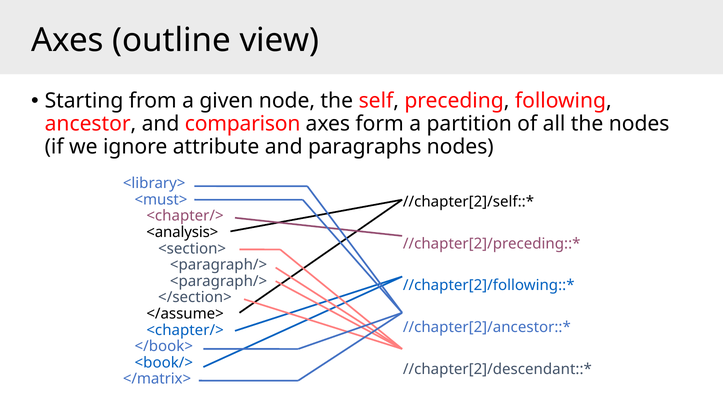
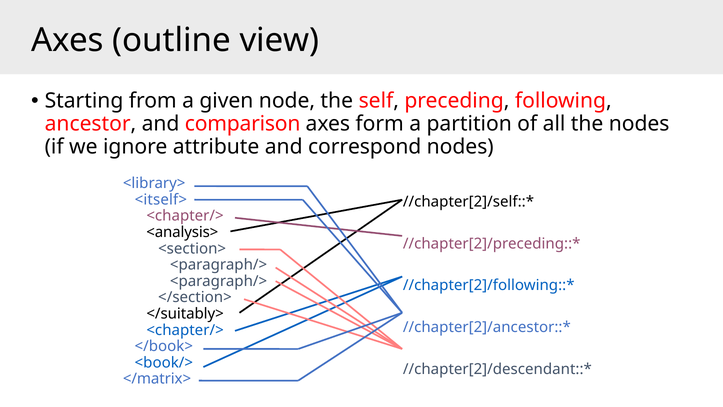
paragraphs: paragraphs -> correspond
<must>: <must> -> <itself>
</assume>: </assume> -> </suitably>
